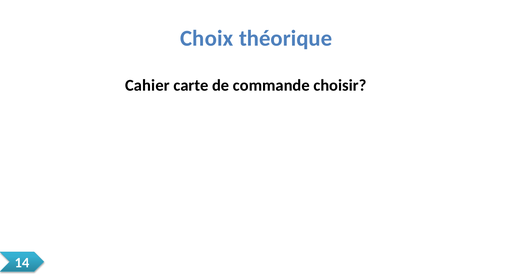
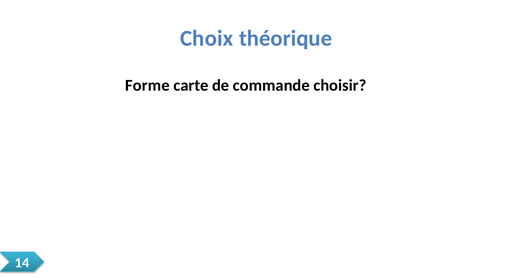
Cahier: Cahier -> Forme
